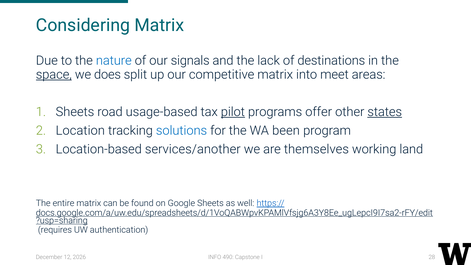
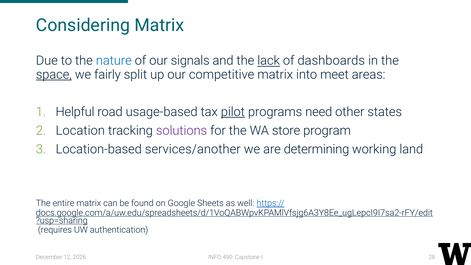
lack underline: none -> present
destinations: destinations -> dashboards
does: does -> fairly
Sheets at (75, 112): Sheets -> Helpful
offer: offer -> need
states underline: present -> none
solutions colour: blue -> purple
been: been -> store
themselves: themselves -> determining
